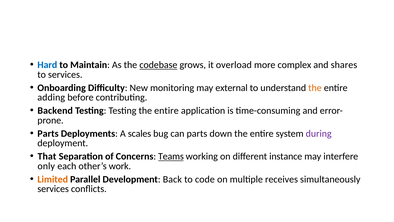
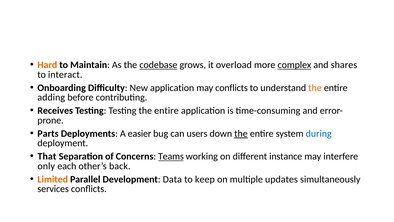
Hard colour: blue -> orange
complex underline: none -> present
to services: services -> interact
New monitoring: monitoring -> application
may external: external -> conflicts
Backend: Backend -> Receives
scales: scales -> easier
can parts: parts -> users
the at (241, 133) underline: none -> present
during colour: purple -> blue
work: work -> back
Back: Back -> Data
code: code -> keep
receives: receives -> updates
